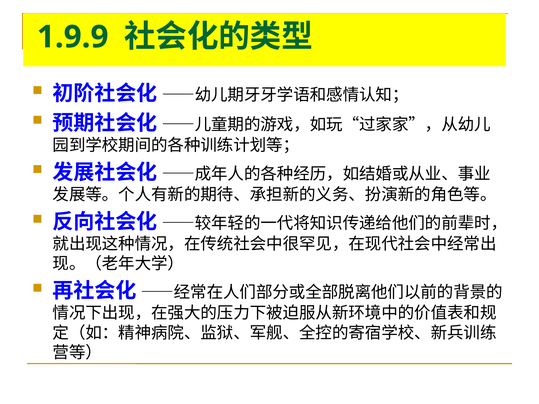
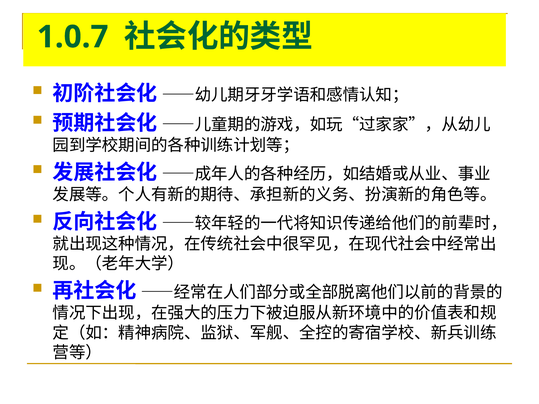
1.9.9: 1.9.9 -> 1.0.7
